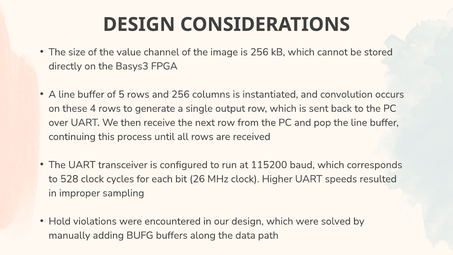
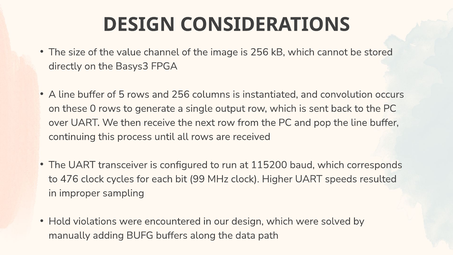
4: 4 -> 0
528: 528 -> 476
26: 26 -> 99
